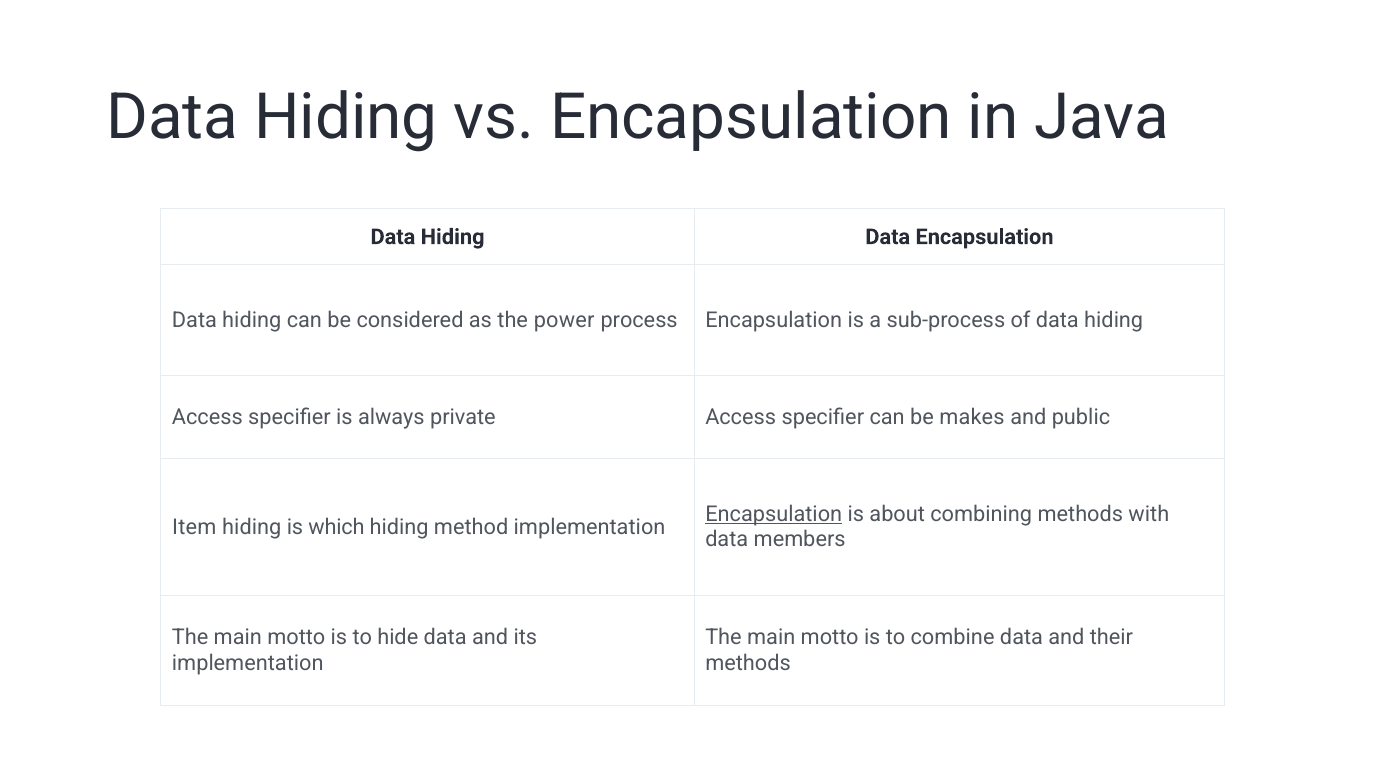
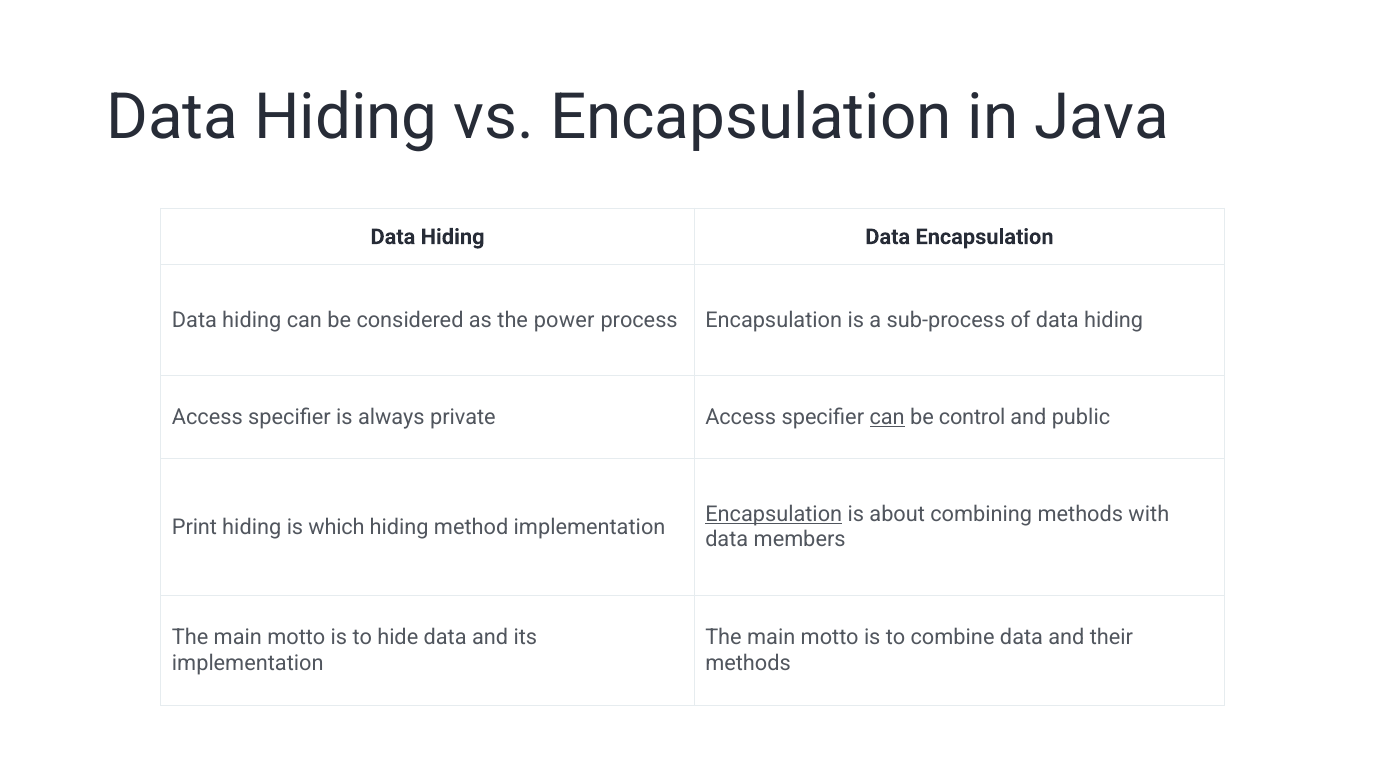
can at (887, 417) underline: none -> present
makes: makes -> control
Item: Item -> Print
